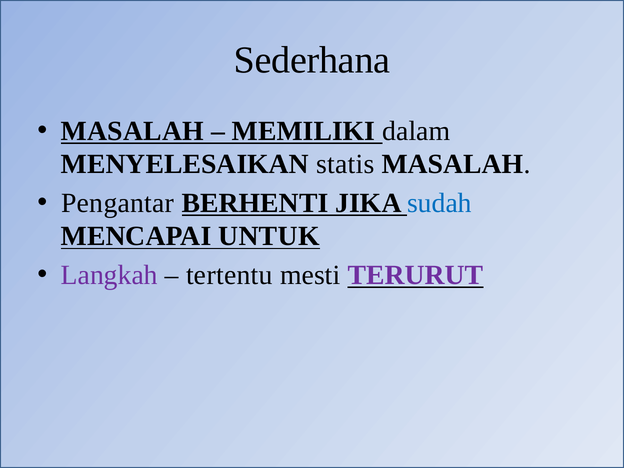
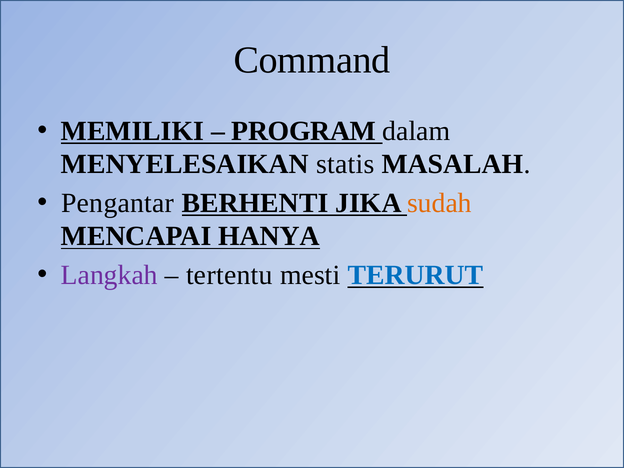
Sederhana: Sederhana -> Command
MASALAH at (132, 131): MASALAH -> MEMILIKI
MEMILIKI: MEMILIKI -> PROGRAM
sudah colour: blue -> orange
UNTUK: UNTUK -> HANYA
TERURUT colour: purple -> blue
